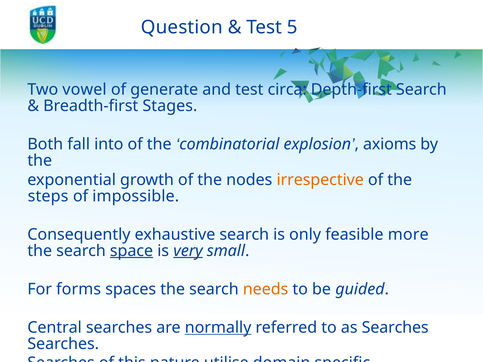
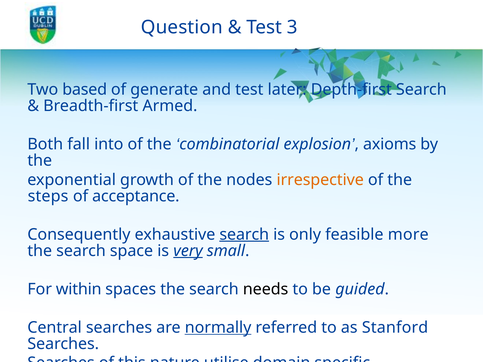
5: 5 -> 3
vowel: vowel -> based
circa: circa -> later
Stages: Stages -> Armed
impossible: impossible -> acceptance
search at (244, 235) underline: none -> present
space underline: present -> none
forms: forms -> within
needs colour: orange -> black
as Searches: Searches -> Stanford
